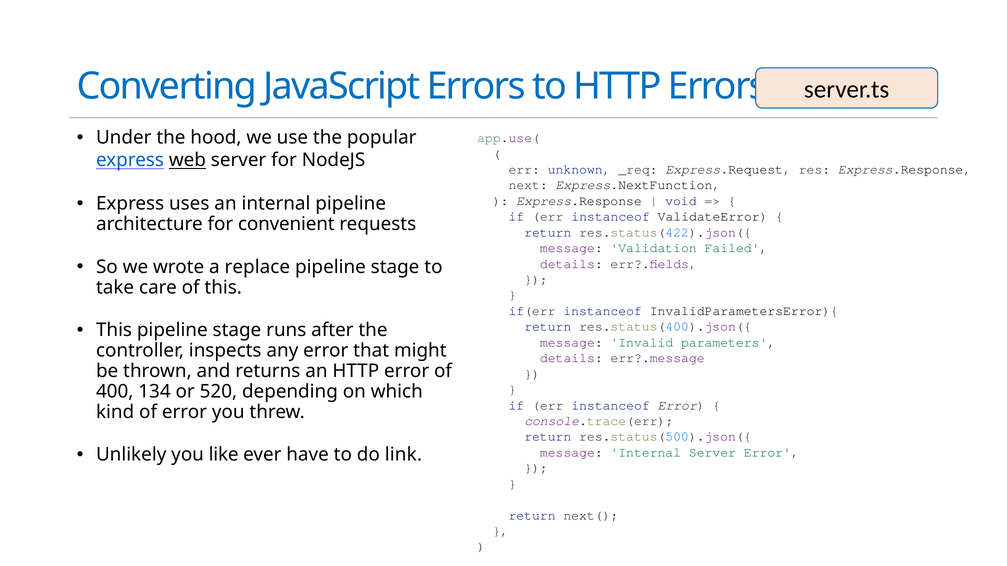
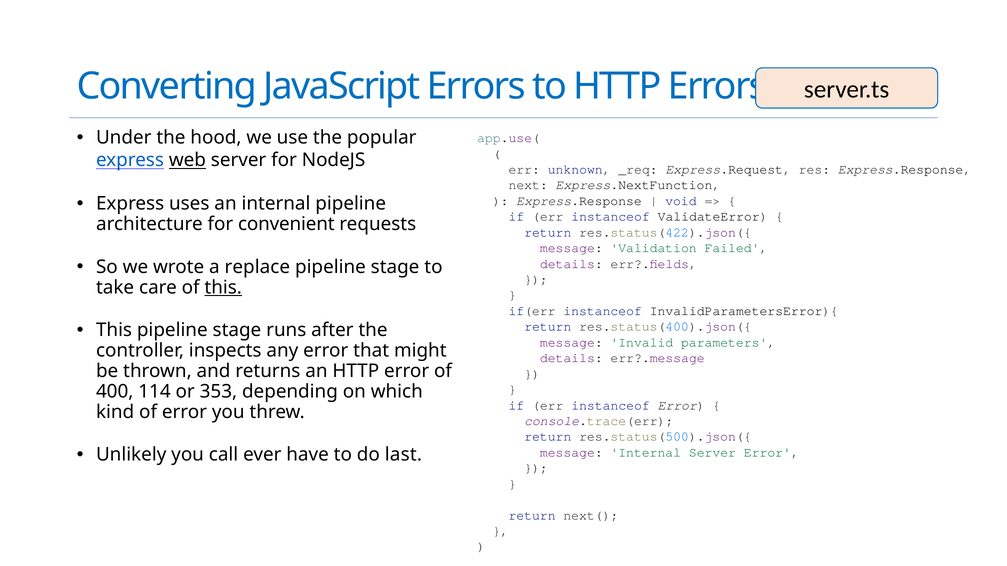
this at (223, 288) underline: none -> present
134: 134 -> 114
520: 520 -> 353
like: like -> call
link: link -> last
